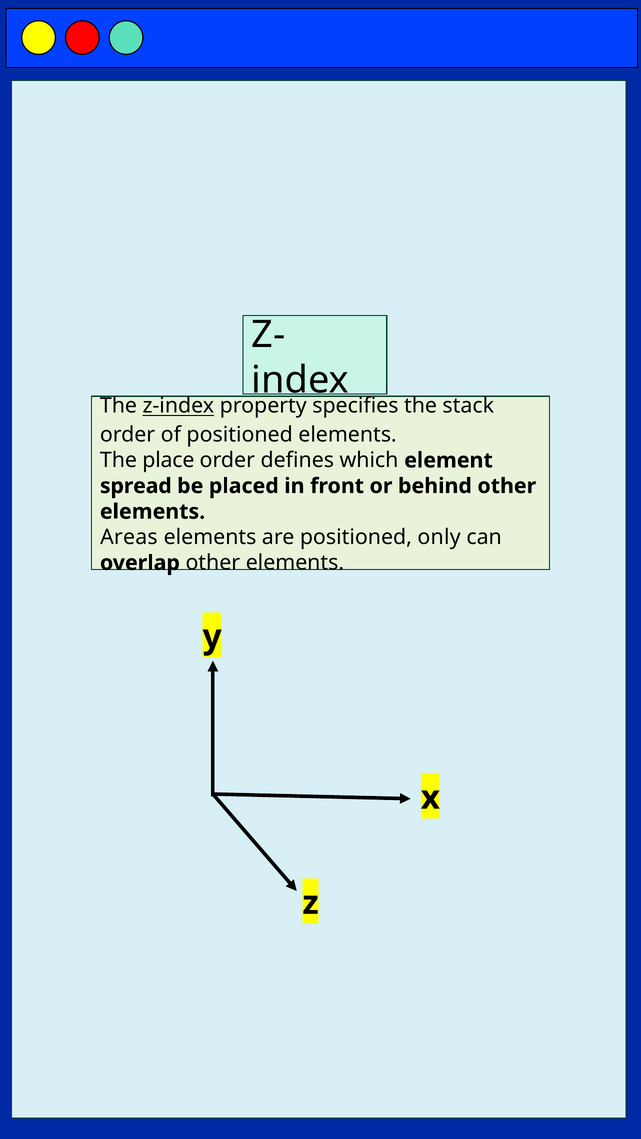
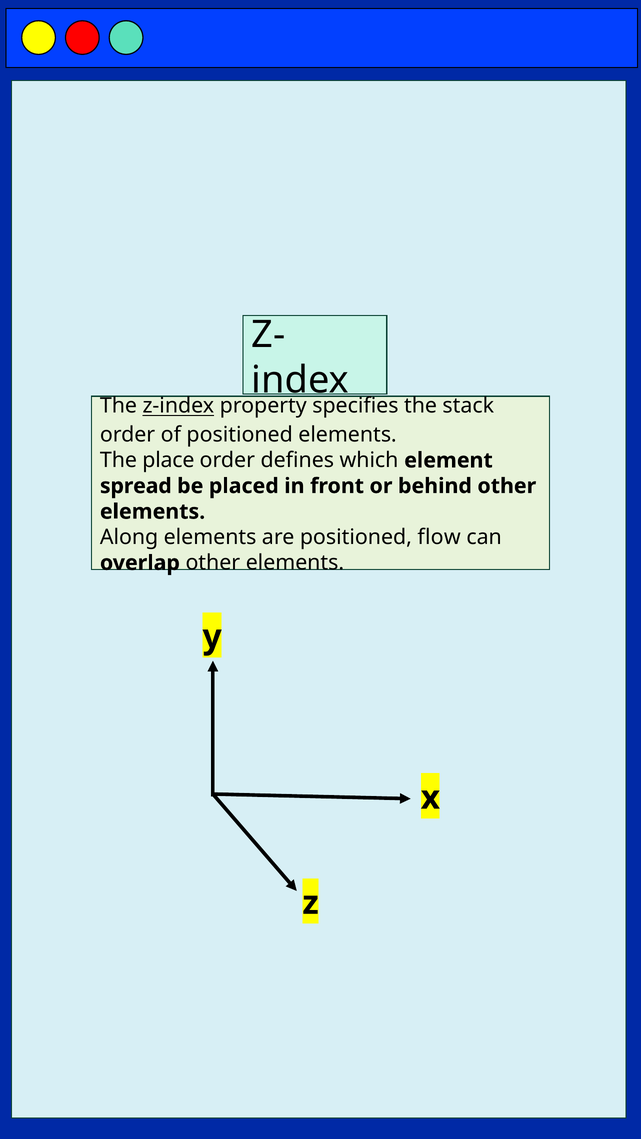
Areas: Areas -> Along
only: only -> flow
